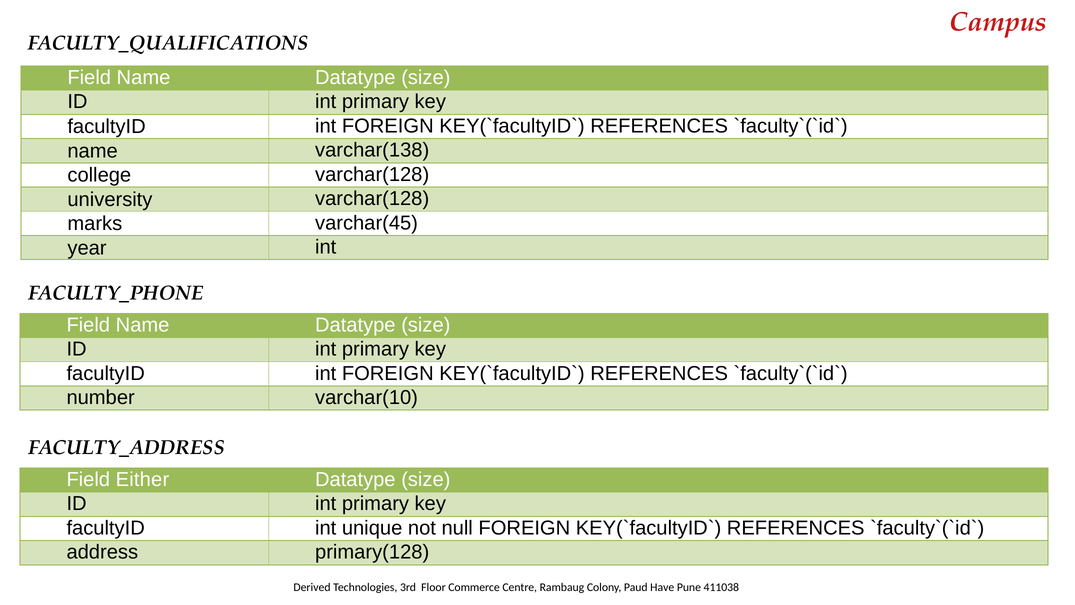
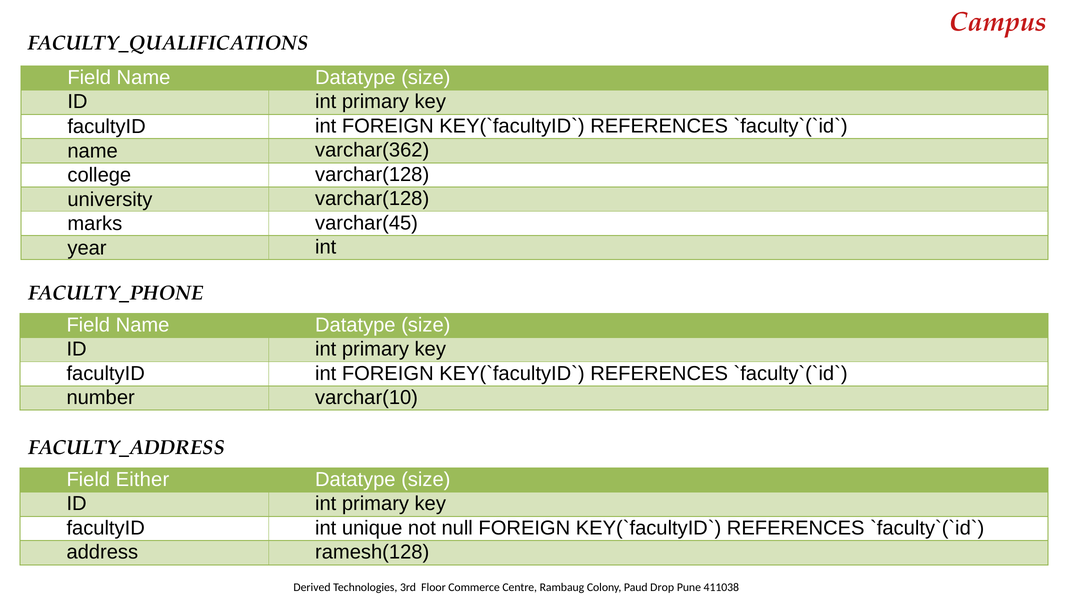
varchar(138: varchar(138 -> varchar(362
primary(128: primary(128 -> ramesh(128
Have: Have -> Drop
